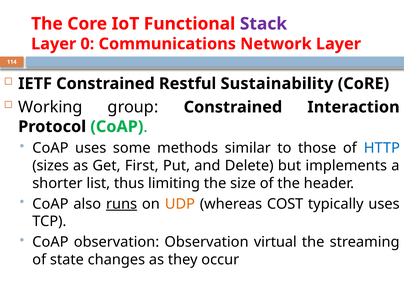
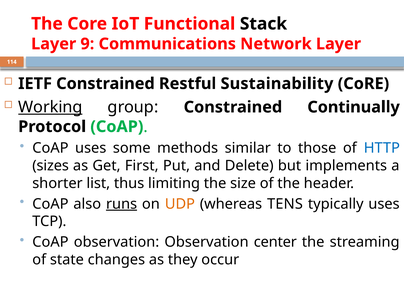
Stack colour: purple -> black
0: 0 -> 9
Working underline: none -> present
Interaction: Interaction -> Continually
COST: COST -> TENS
virtual: virtual -> center
